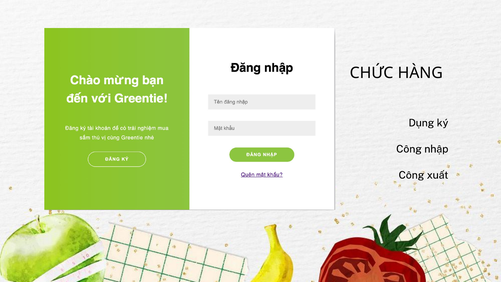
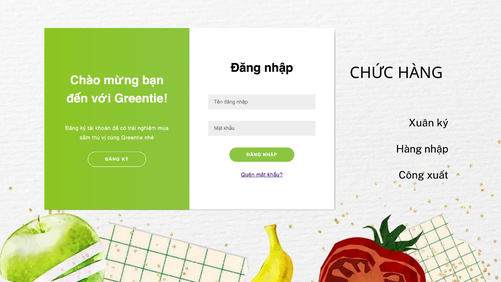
Dụng: Dụng -> Xuân
Công at (409, 149): Công -> Hàng
